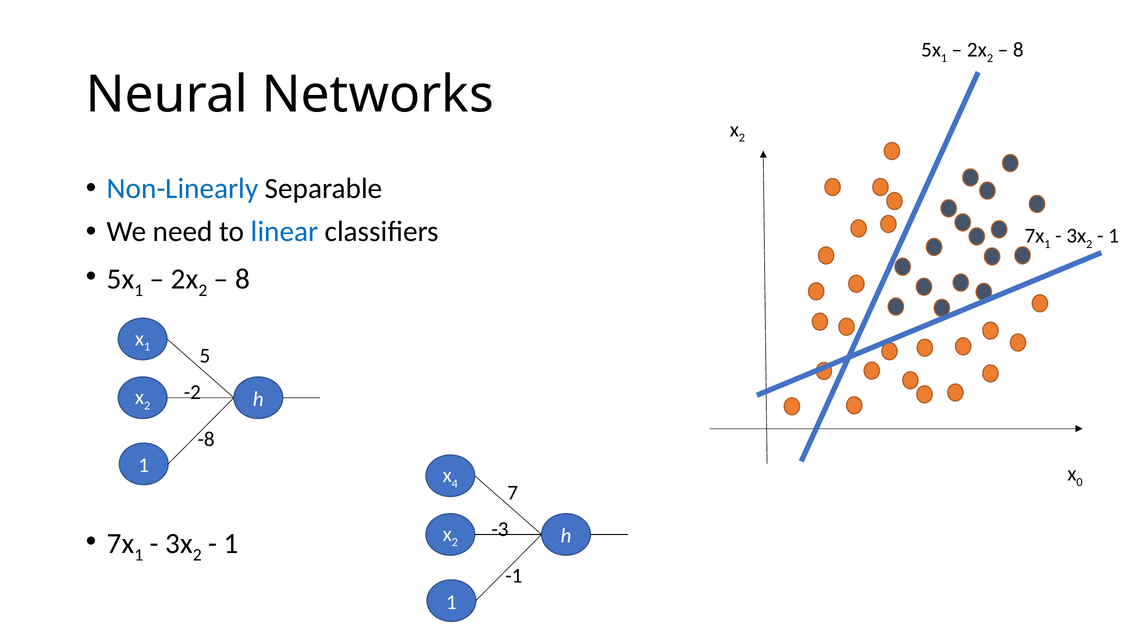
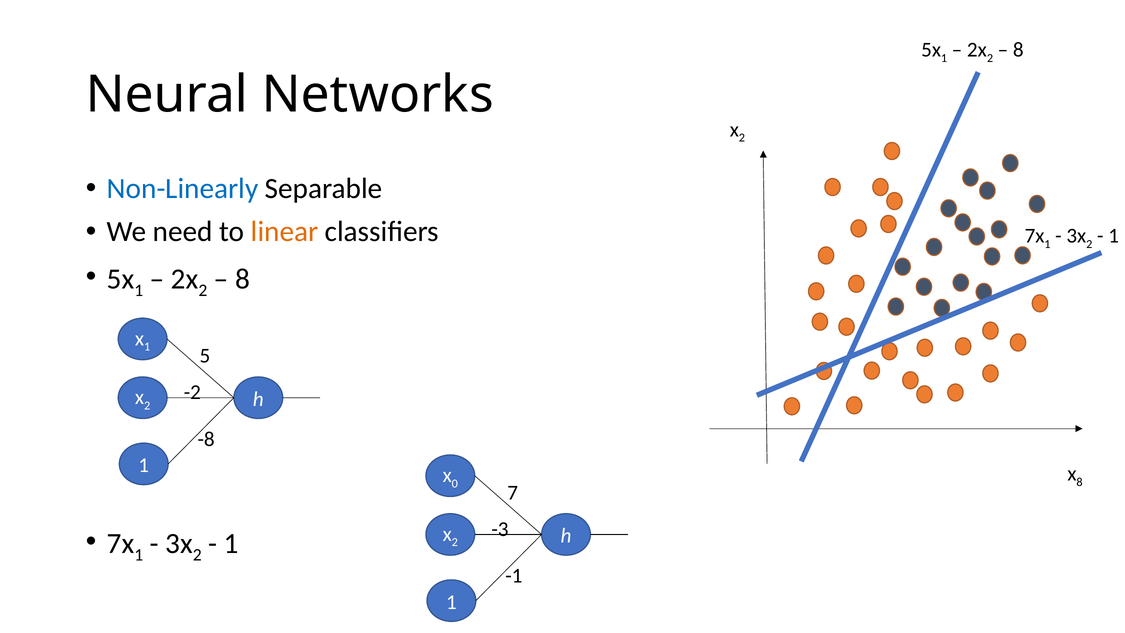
linear colour: blue -> orange
0 at (1080, 482): 0 -> 8
4: 4 -> 0
